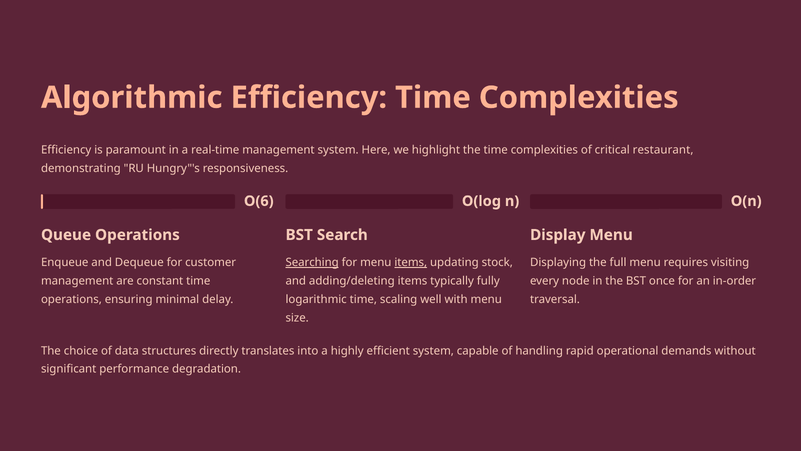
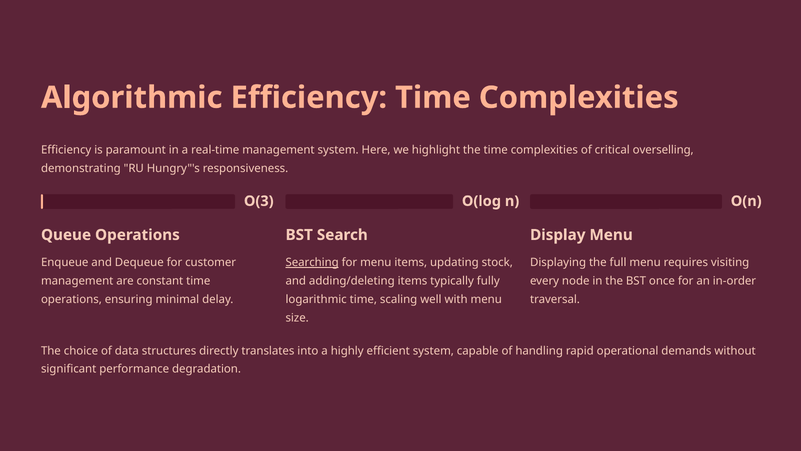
restaurant: restaurant -> overselling
O(6: O(6 -> O(3
items at (411, 262) underline: present -> none
